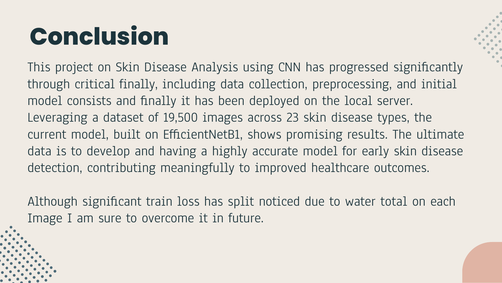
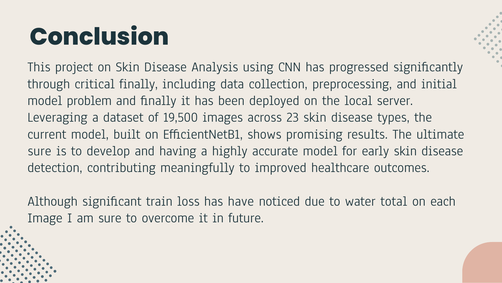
consists: consists -> problem
data at (39, 151): data -> sure
split: split -> have
